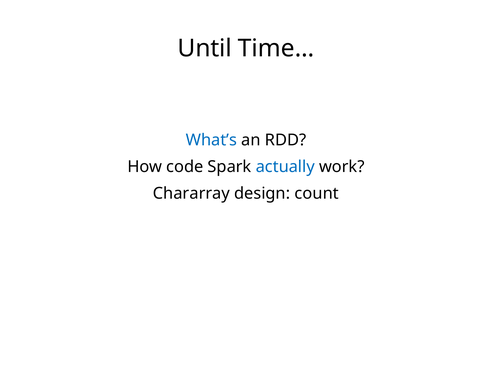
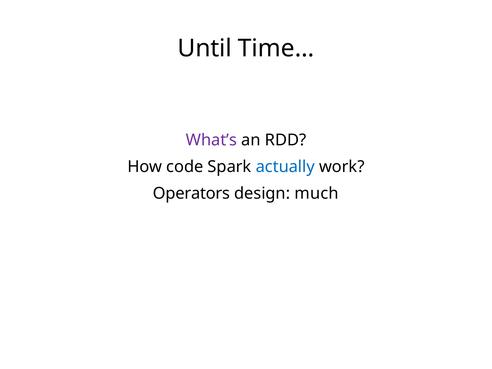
What’s colour: blue -> purple
Chararray: Chararray -> Operators
count: count -> much
